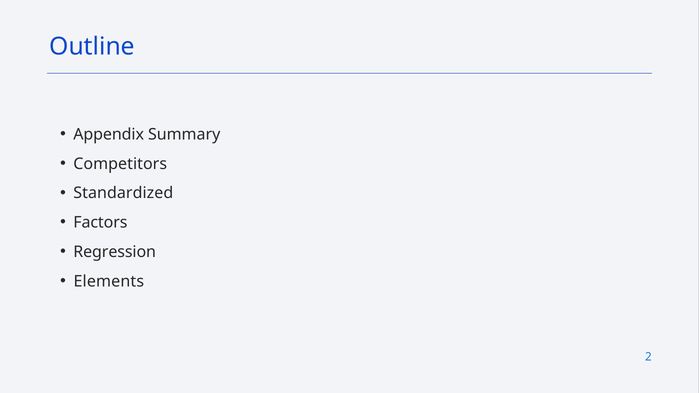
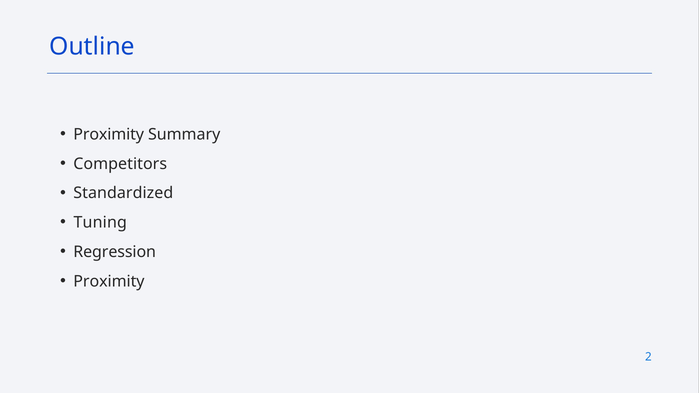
Appendix at (109, 134): Appendix -> Proximity
Factors: Factors -> Tuning
Elements at (109, 281): Elements -> Proximity
